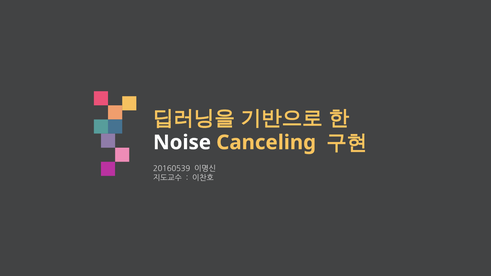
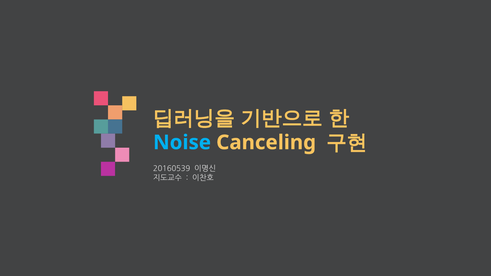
Noise colour: white -> light blue
